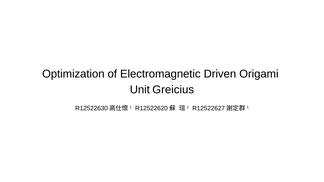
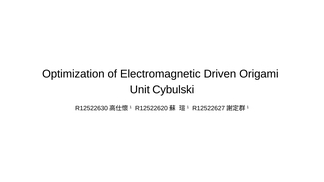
Greicius: Greicius -> Cybulski
